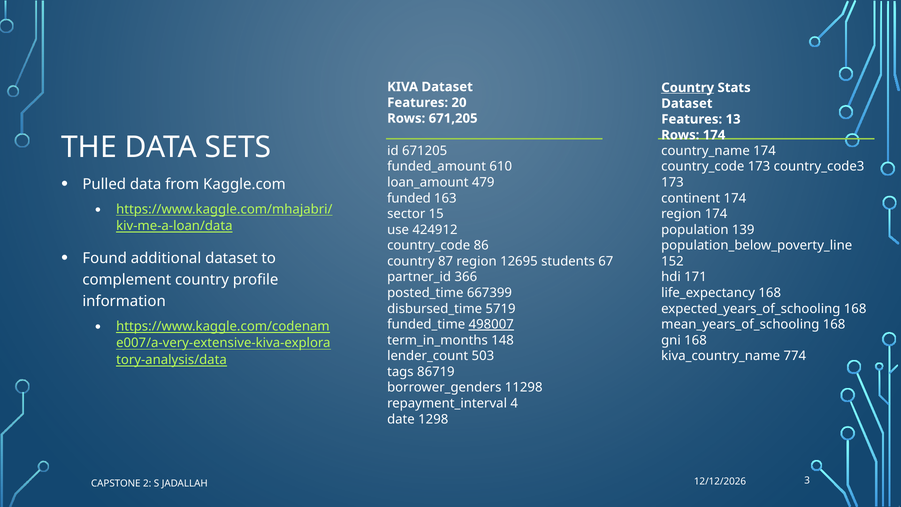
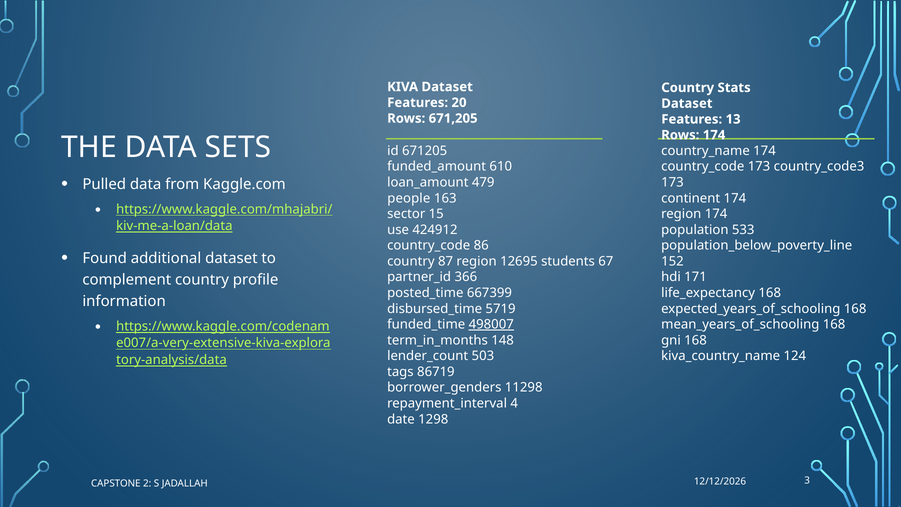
Country at (688, 88) underline: present -> none
funded: funded -> people
139: 139 -> 533
774: 774 -> 124
